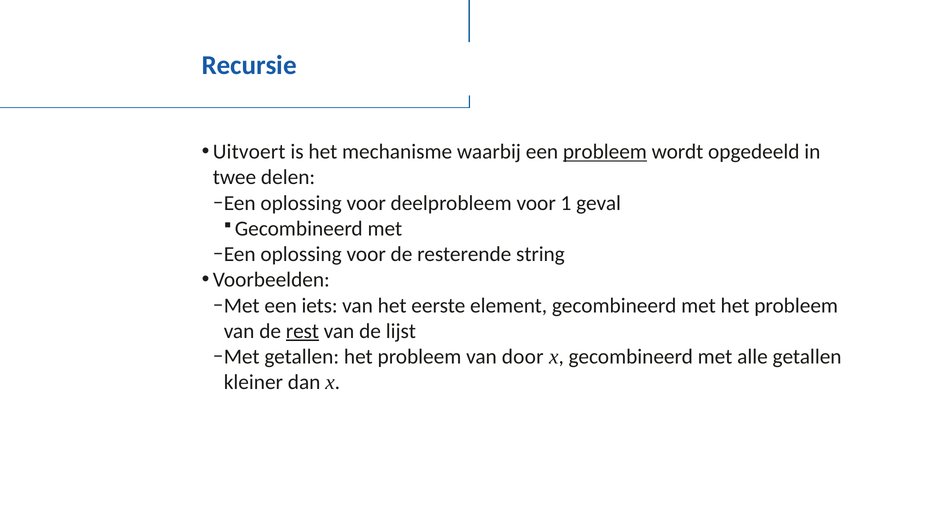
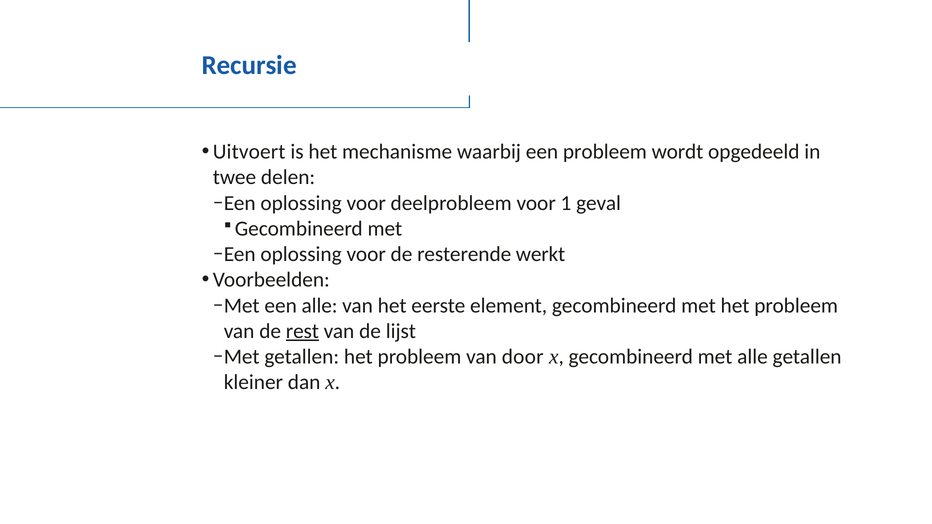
probleem at (605, 152) underline: present -> none
string: string -> werkt
een iets: iets -> alle
